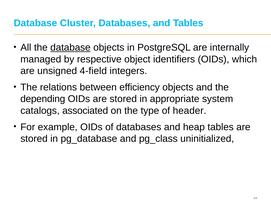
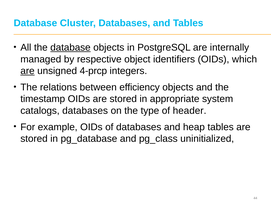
are at (27, 71) underline: none -> present
4-field: 4-field -> 4-prcp
depending: depending -> timestamp
catalogs associated: associated -> databases
